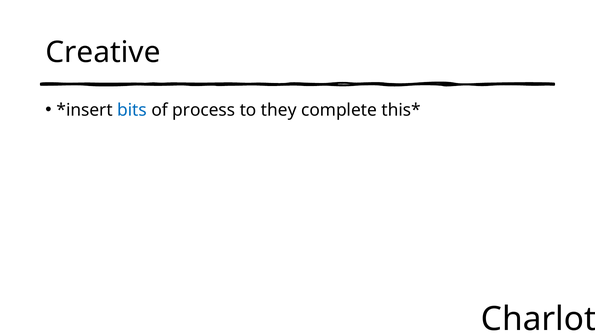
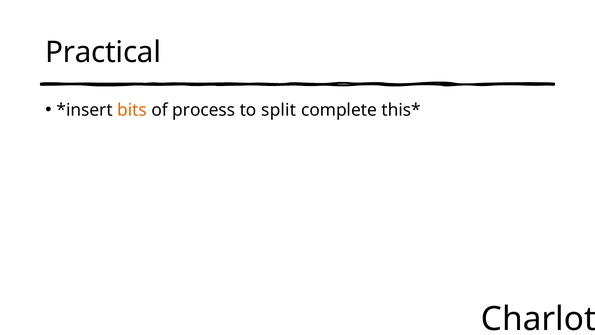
Creative: Creative -> Practical
bits colour: blue -> orange
they: they -> split
